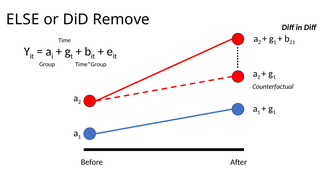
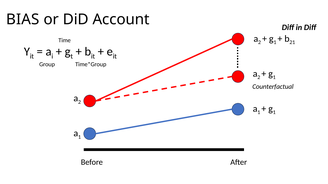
ELSE: ELSE -> BIAS
Remove: Remove -> Account
